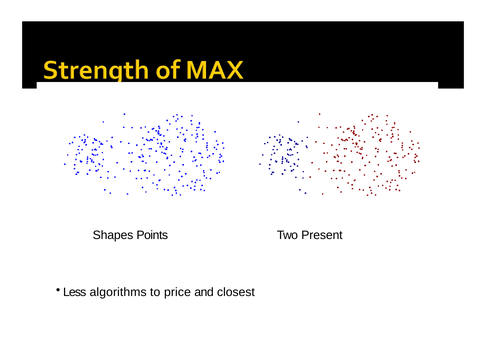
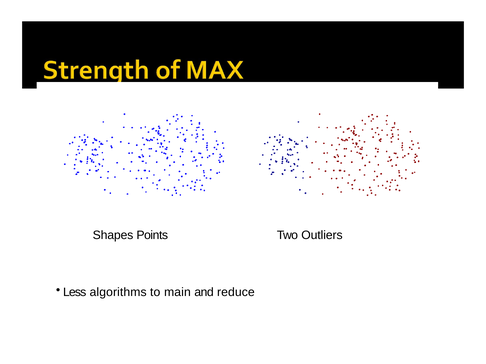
Present: Present -> Outliers
price: price -> main
closest: closest -> reduce
